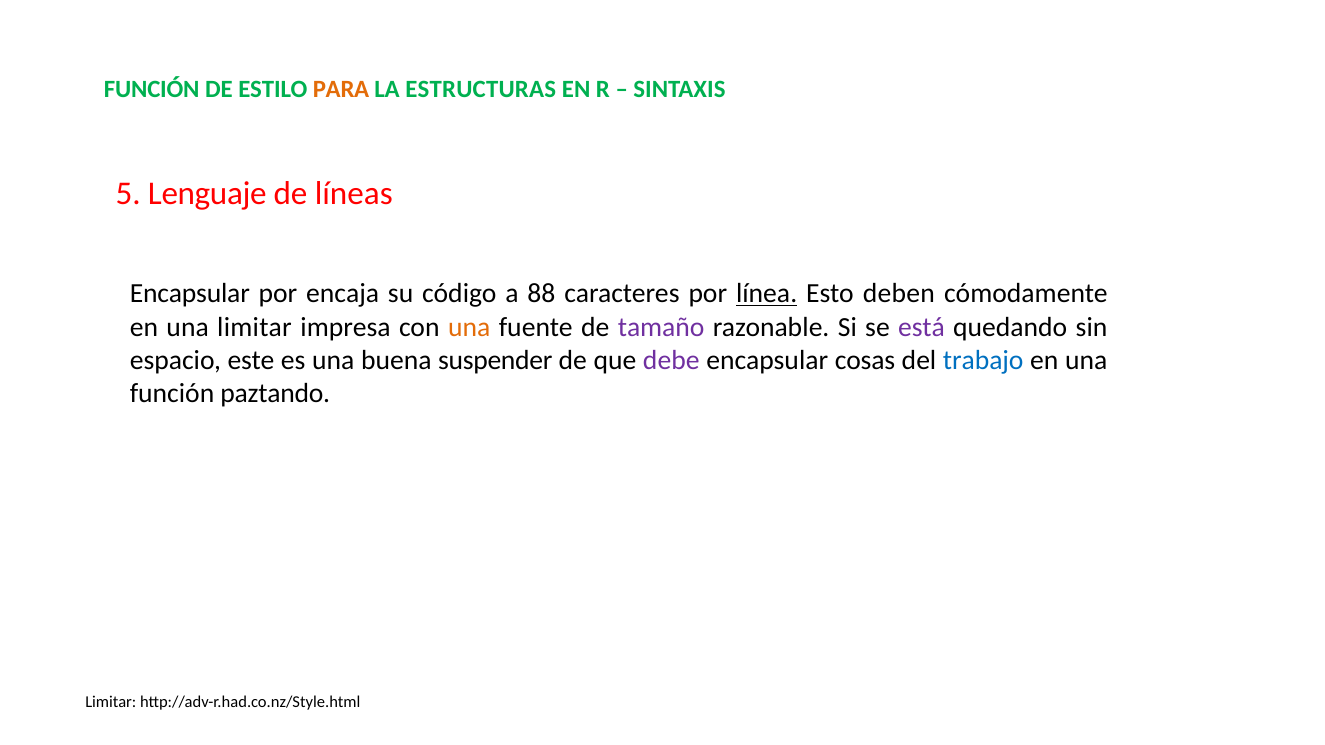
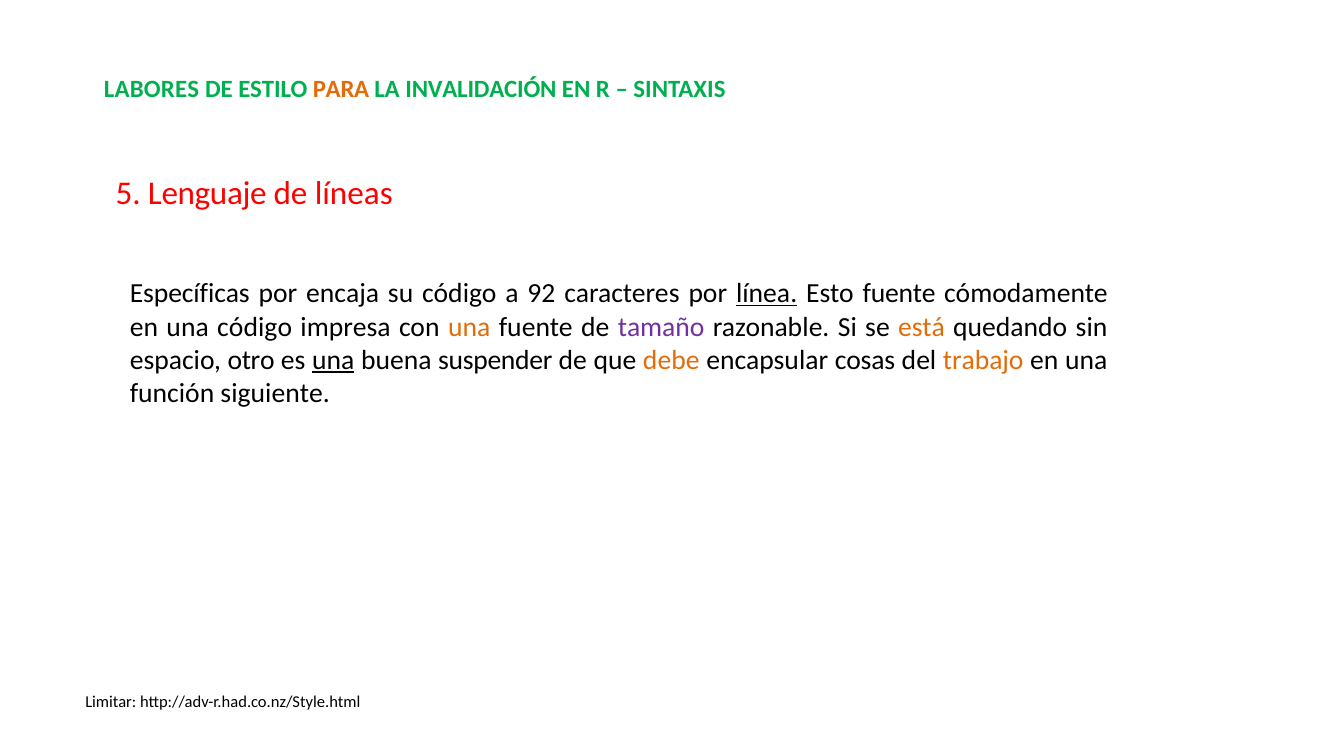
FUNCIÓN at (152, 89): FUNCIÓN -> LABORES
ESTRUCTURAS: ESTRUCTURAS -> INVALIDACIÓN
Encapsular at (190, 294): Encapsular -> Específicas
88: 88 -> 92
Esto deben: deben -> fuente
una limitar: limitar -> código
está colour: purple -> orange
este: este -> otro
una at (333, 360) underline: none -> present
debe colour: purple -> orange
trabajo colour: blue -> orange
paztando: paztando -> siguiente
